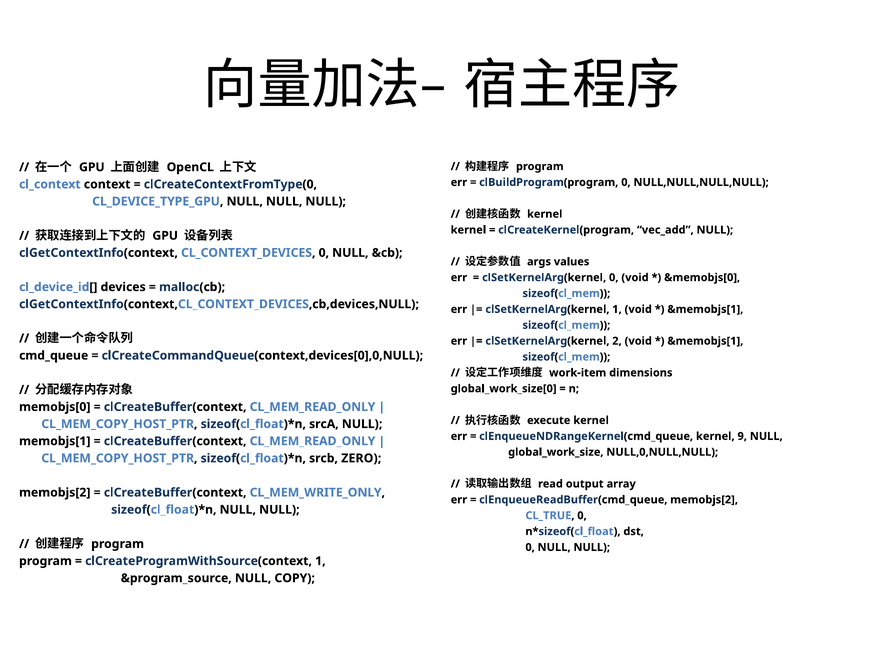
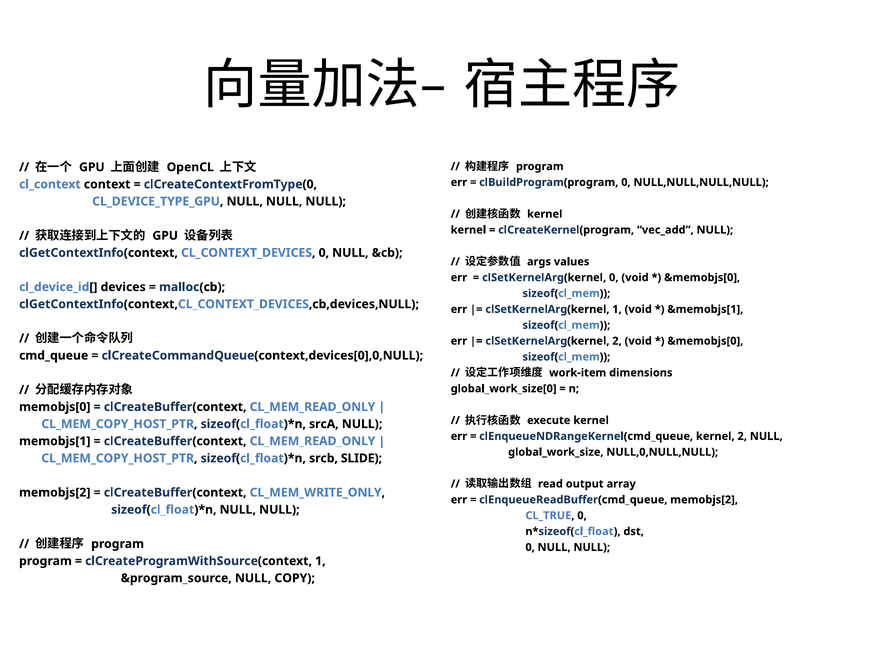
&memobjs[1 at (705, 341): &memobjs[1 -> &memobjs[0
kernel 9: 9 -> 2
ZERO: ZERO -> SLIDE
